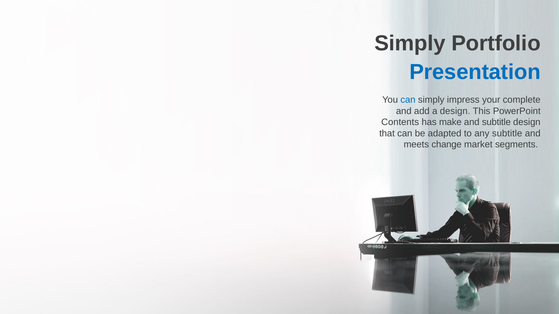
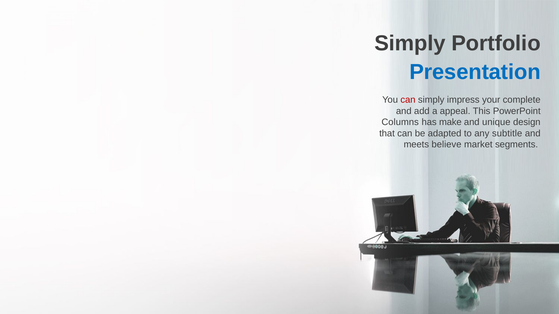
can at (408, 100) colour: blue -> red
a design: design -> appeal
Contents: Contents -> Columns
and subtitle: subtitle -> unique
change: change -> believe
